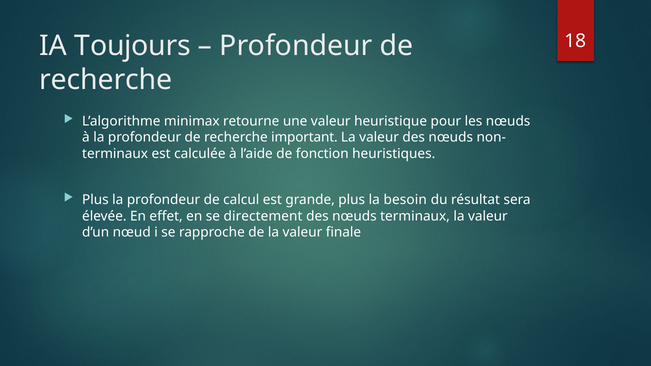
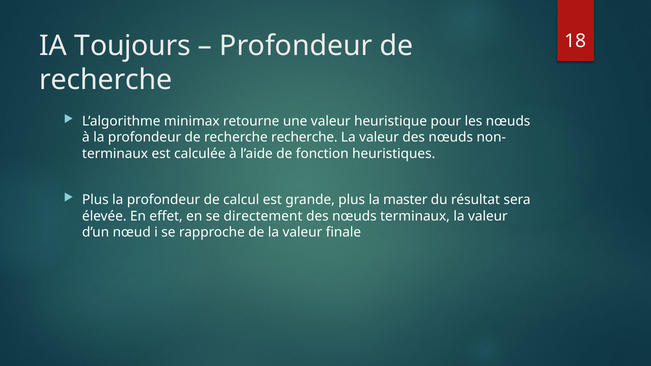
recherche important: important -> recherche
besoin: besoin -> master
